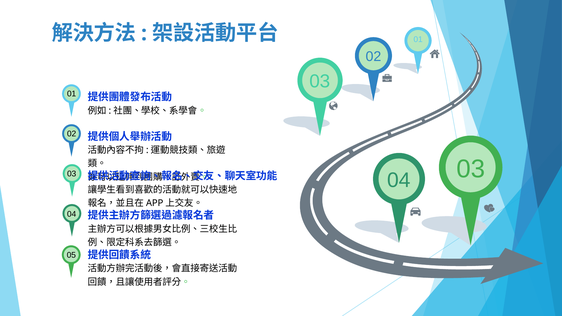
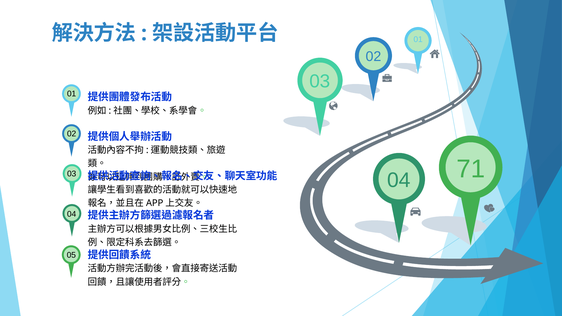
04 03: 03 -> 71
